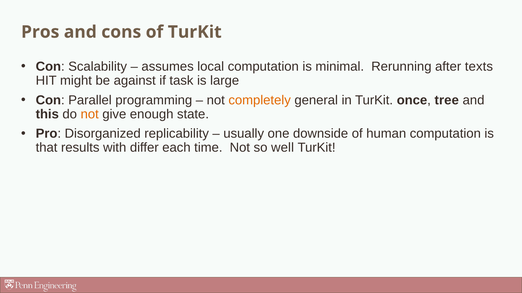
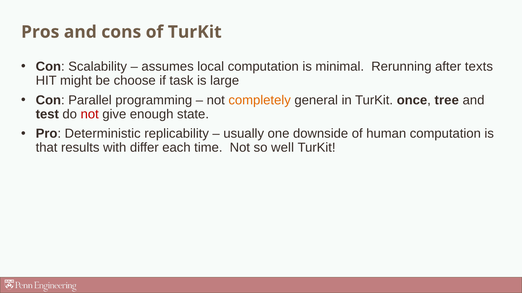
against: against -> choose
this: this -> test
not at (90, 114) colour: orange -> red
Disorganized: Disorganized -> Deterministic
